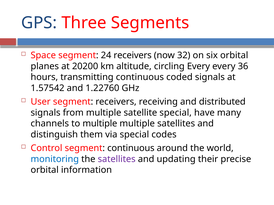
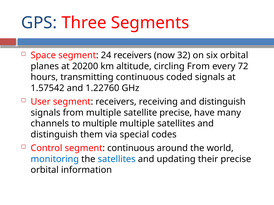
circling Every: Every -> From
36: 36 -> 72
receiving and distributed: distributed -> distinguish
satellite special: special -> precise
satellites at (117, 159) colour: purple -> blue
